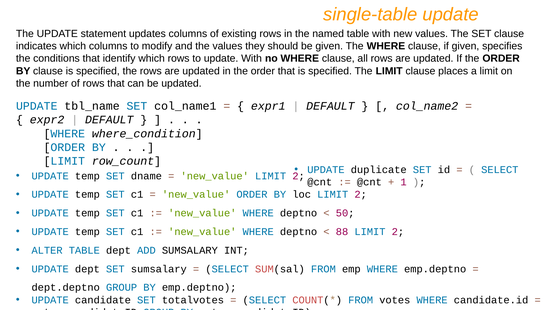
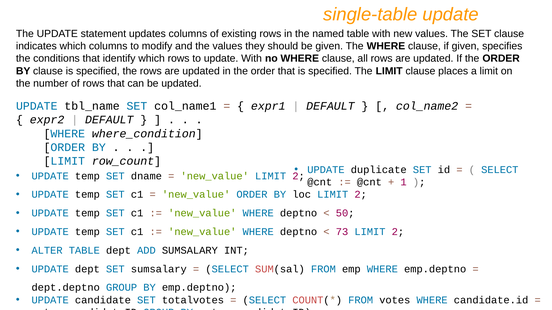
88: 88 -> 73
